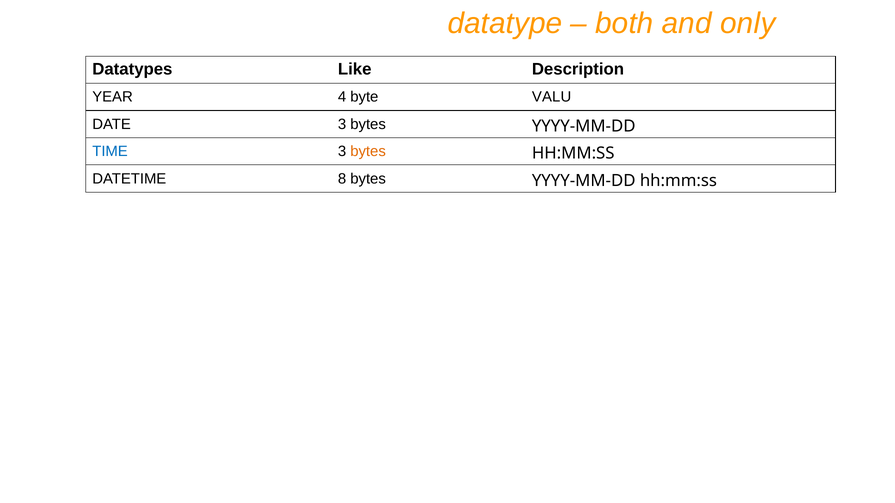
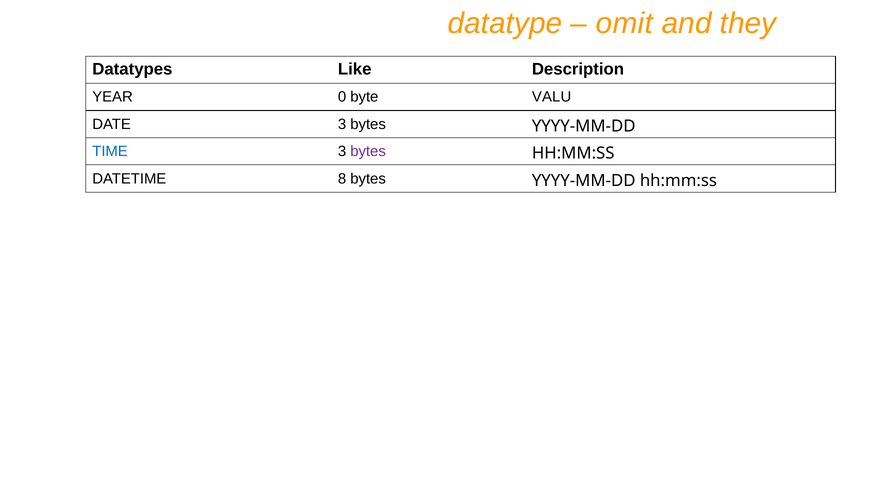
both: both -> omit
only: only -> they
4: 4 -> 0
bytes at (368, 152) colour: orange -> purple
